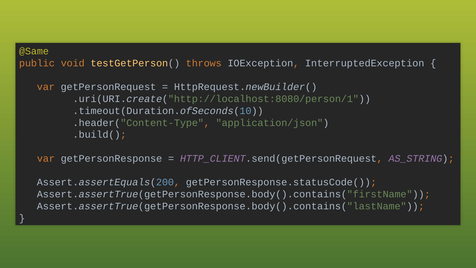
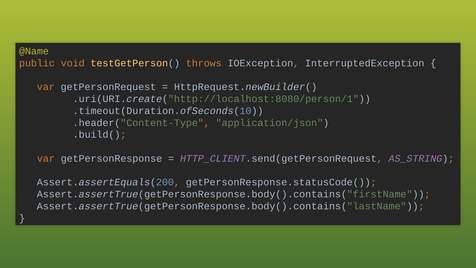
@Same: @Same -> @Name
